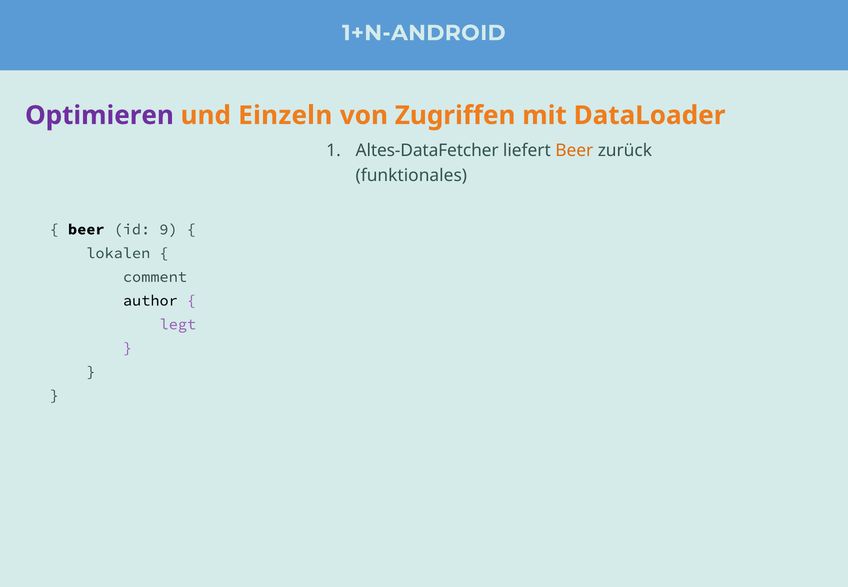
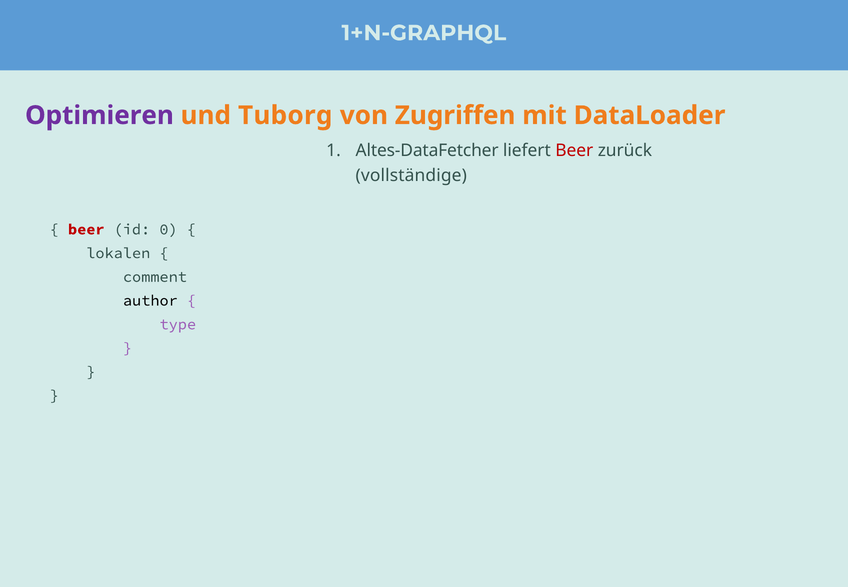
1+N-ANDROID: 1+N-ANDROID -> 1+N-GRAPHQL
Einzeln: Einzeln -> Tuborg
Beer at (574, 151) colour: orange -> red
funktionales: funktionales -> vollständige
beer at (86, 229) colour: black -> red
9: 9 -> 0
legt: legt -> type
